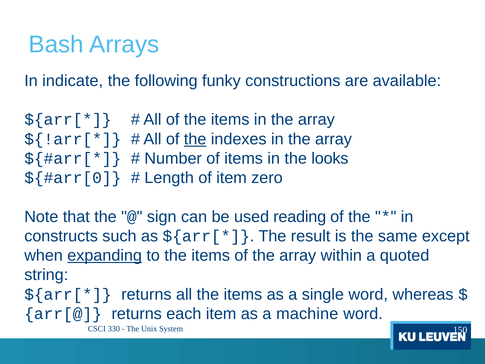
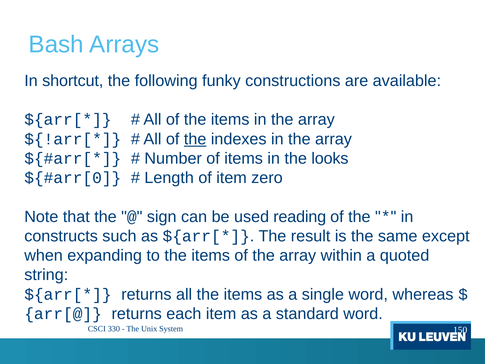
indicate: indicate -> shortcut
expanding underline: present -> none
machine: machine -> standard
